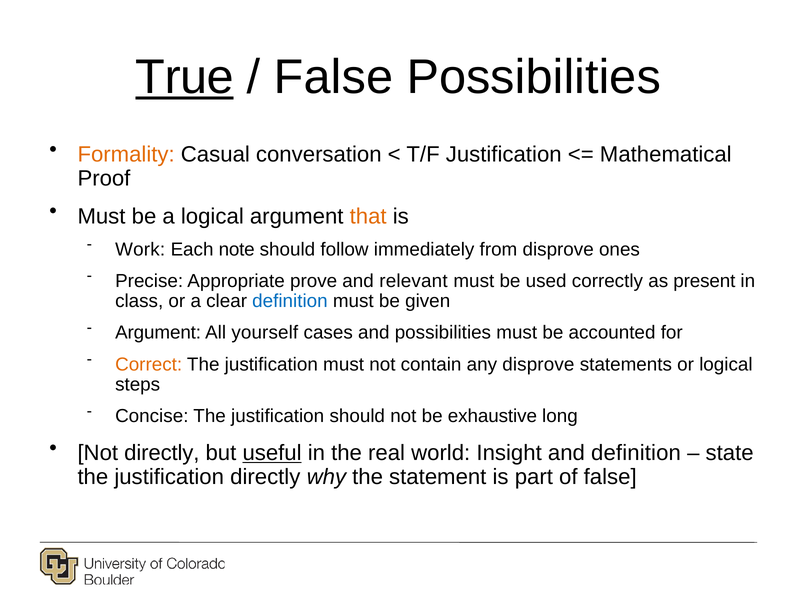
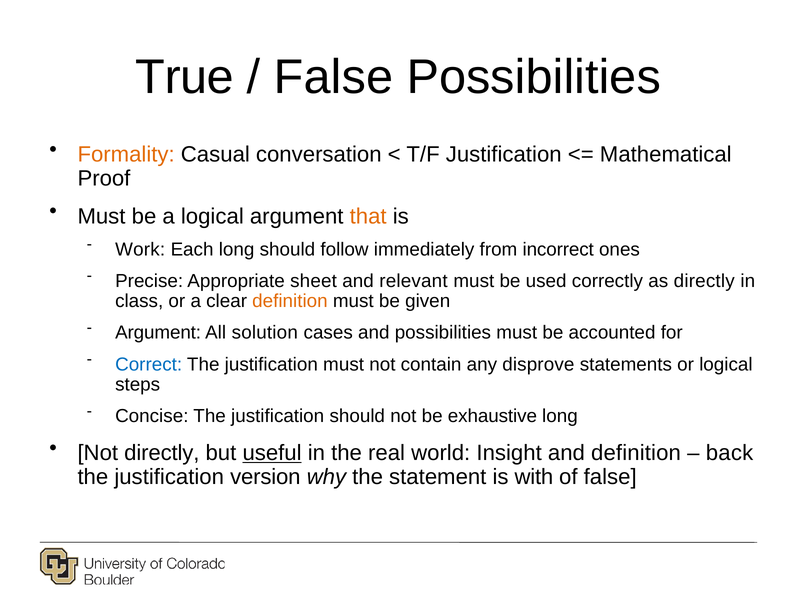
True underline: present -> none
Each note: note -> long
from disprove: disprove -> incorrect
prove: prove -> sheet
as present: present -> directly
definition at (290, 302) colour: blue -> orange
yourself: yourself -> solution
Correct colour: orange -> blue
state: state -> back
justification directly: directly -> version
part: part -> with
